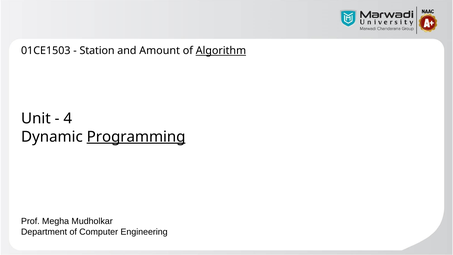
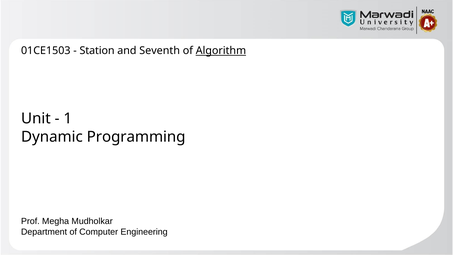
Amount: Amount -> Seventh
4: 4 -> 1
Programming underline: present -> none
